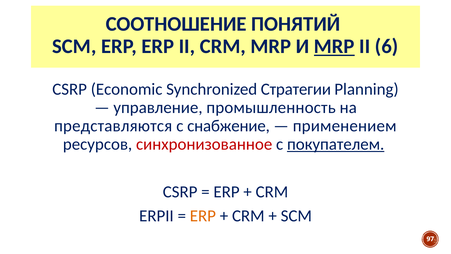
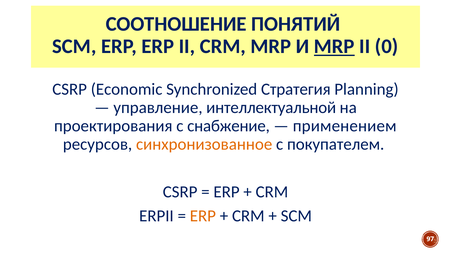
6: 6 -> 0
Стратегии: Стратегии -> Стратегия
промышленность: промышленность -> интеллектуальной
представляются: представляются -> проектирования
синхронизованное colour: red -> orange
покупателем underline: present -> none
